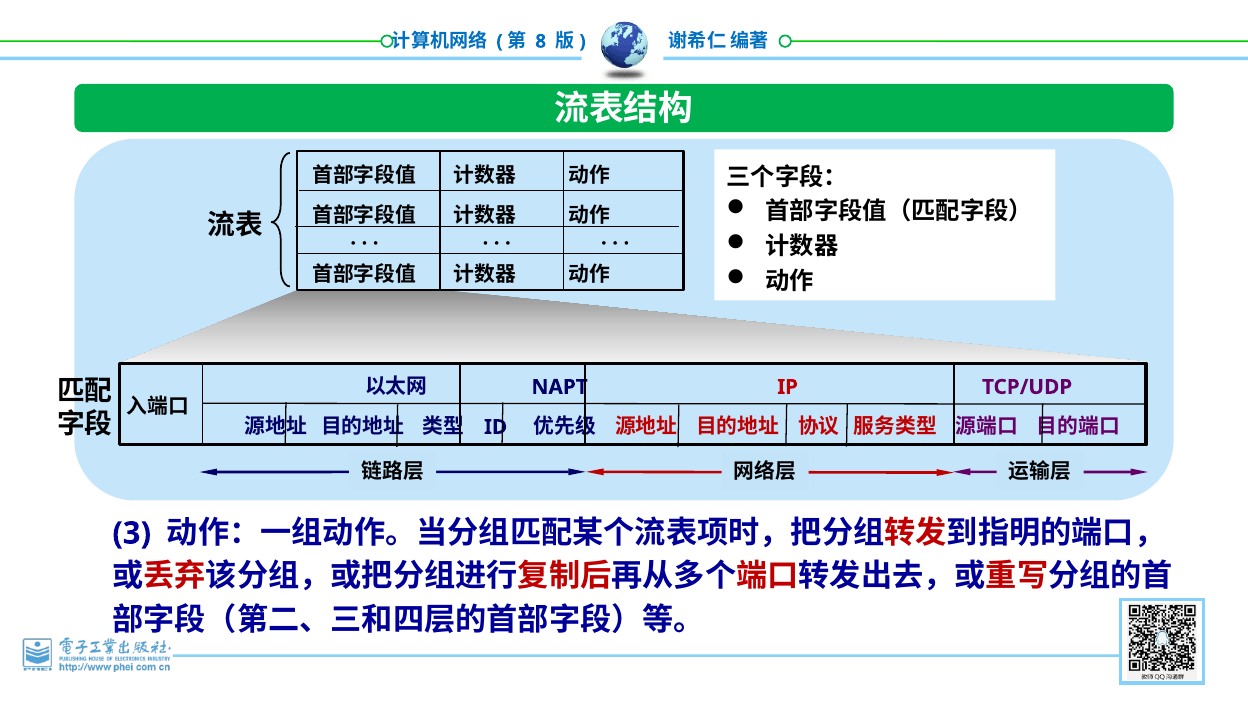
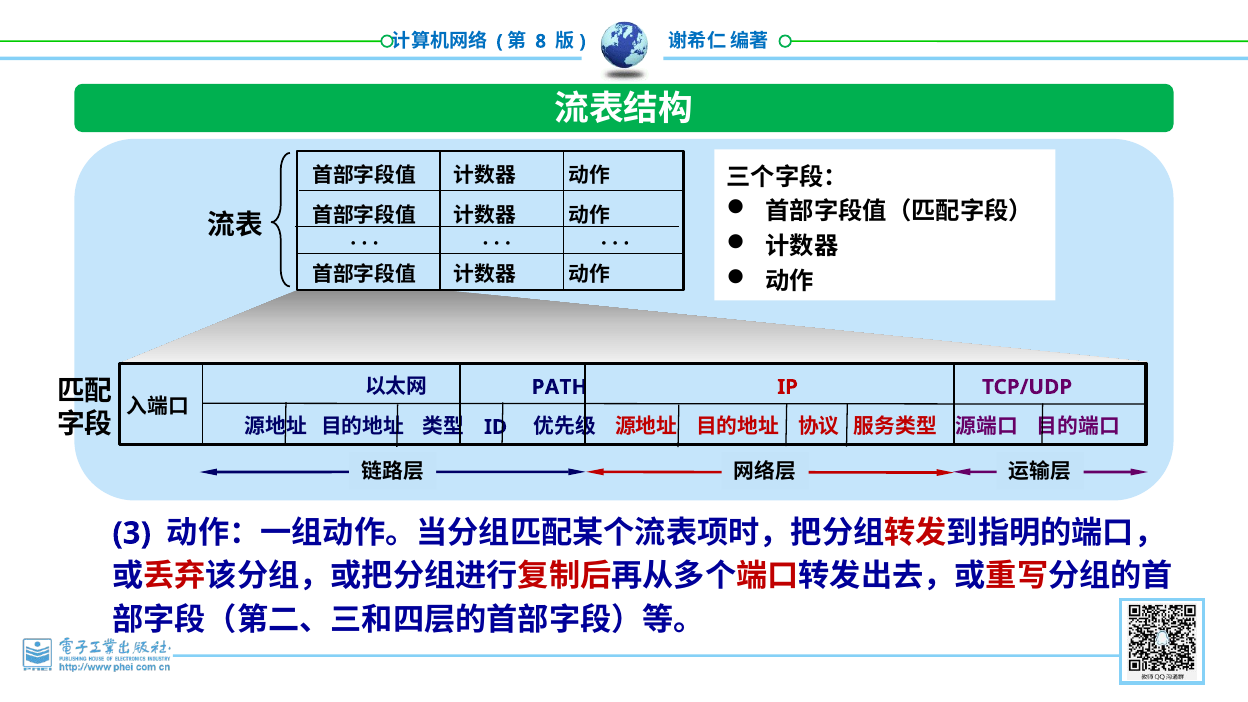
NAPT: NAPT -> PATH
